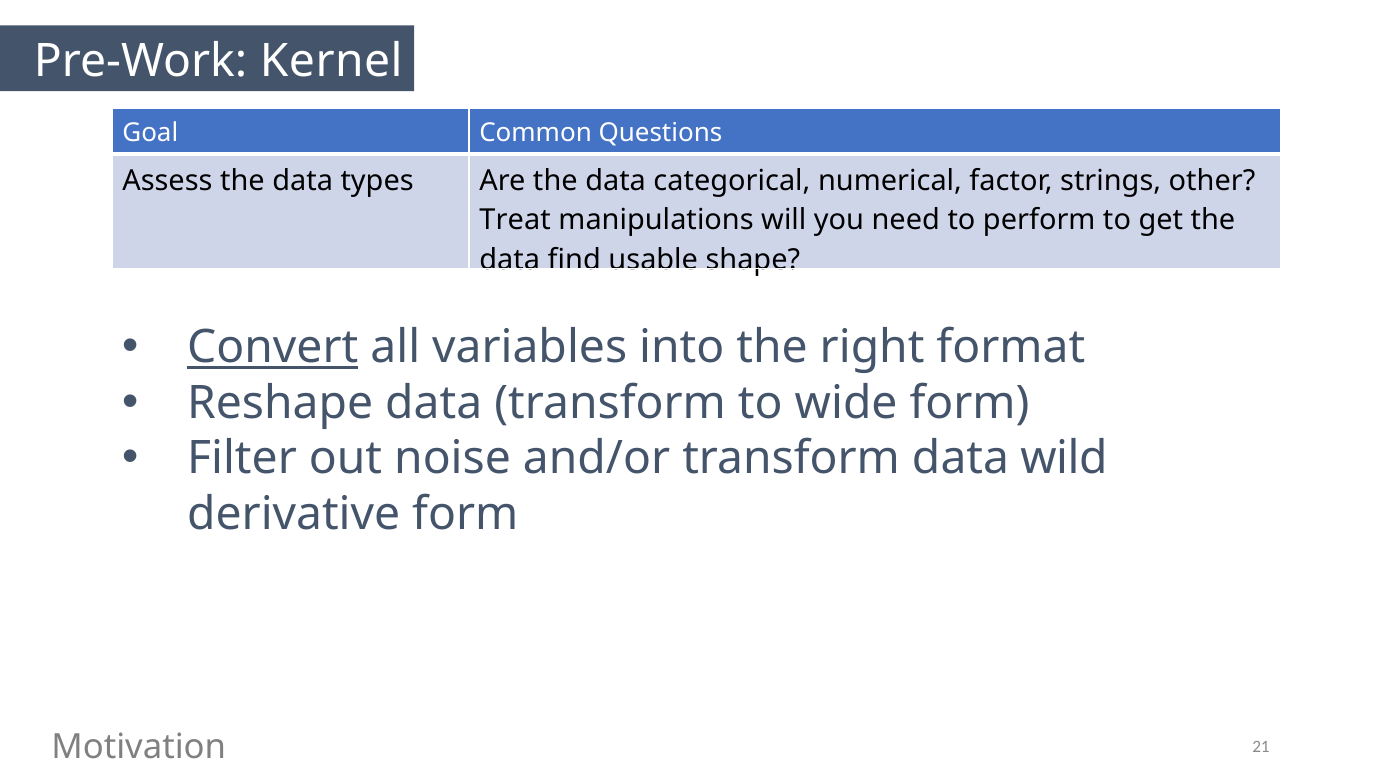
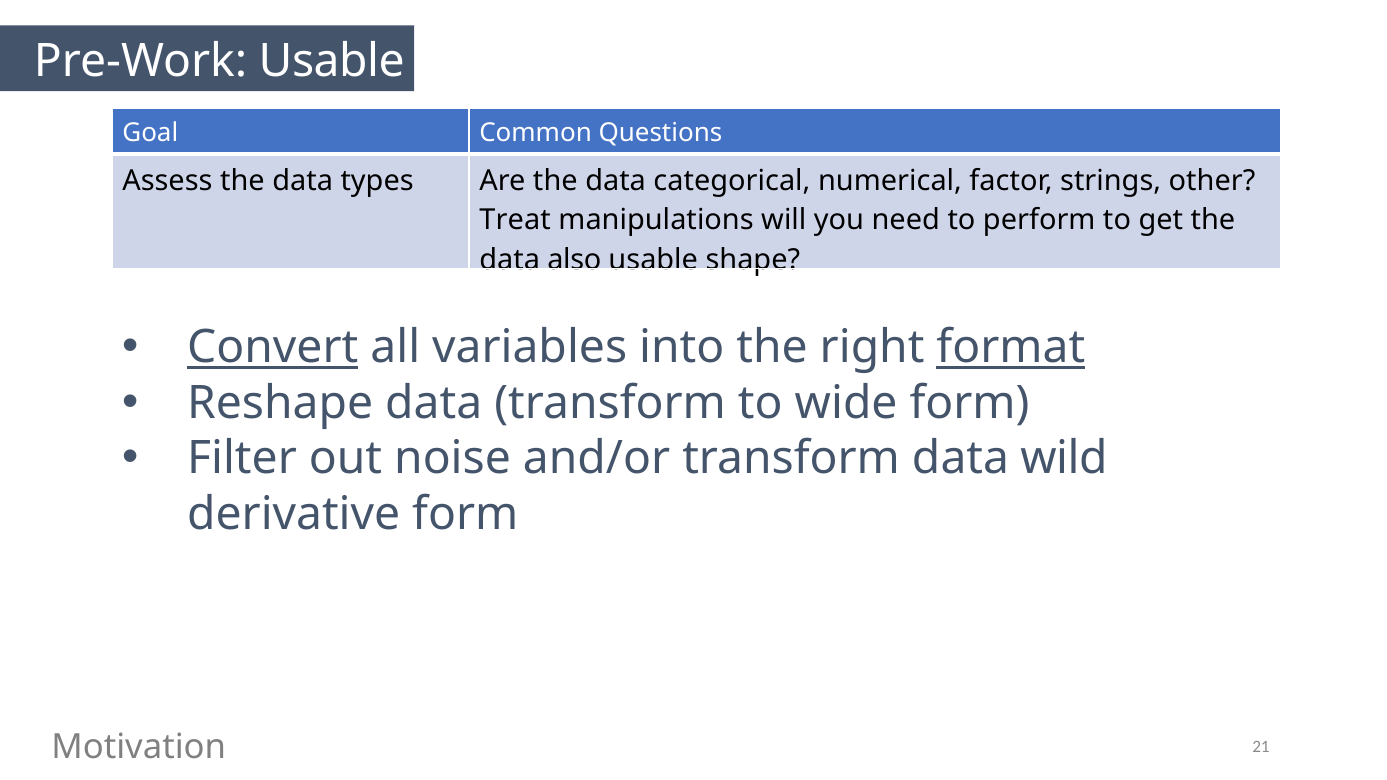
Pre-Work Kernel: Kernel -> Usable
find: find -> also
format underline: none -> present
